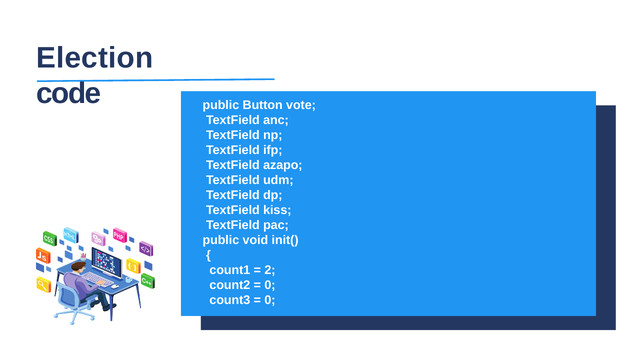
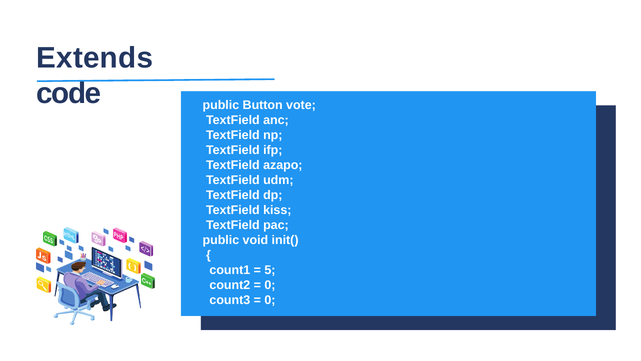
Election: Election -> Extends
2: 2 -> 5
